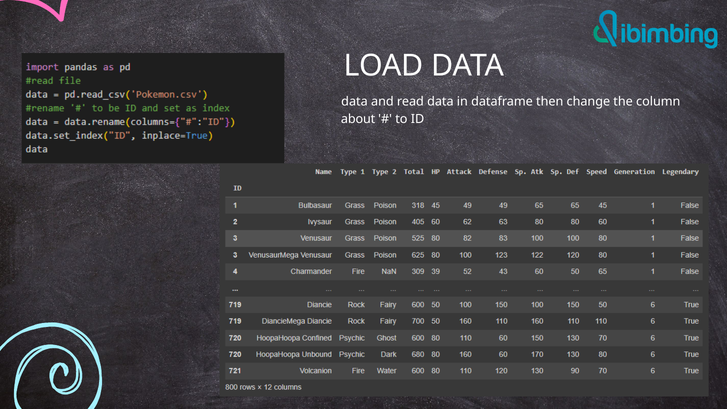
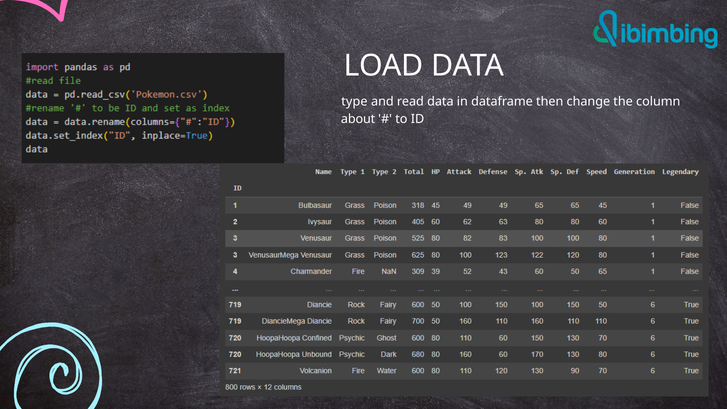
data at (354, 101): data -> type
